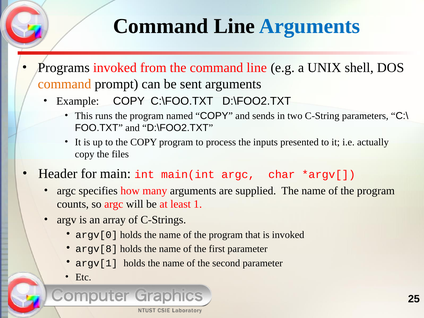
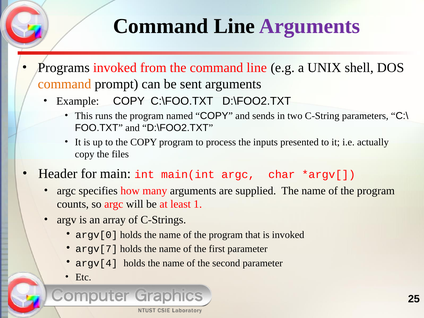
Arguments at (310, 26) colour: blue -> purple
argv[8: argv[8 -> argv[7
argv[1: argv[1 -> argv[4
